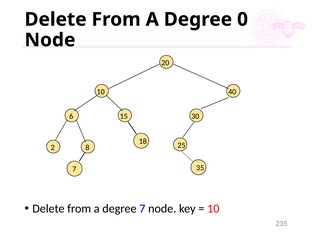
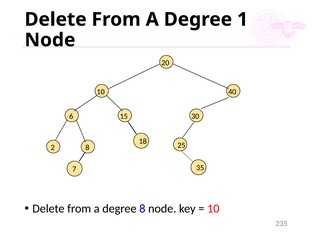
0: 0 -> 1
degree 7: 7 -> 8
